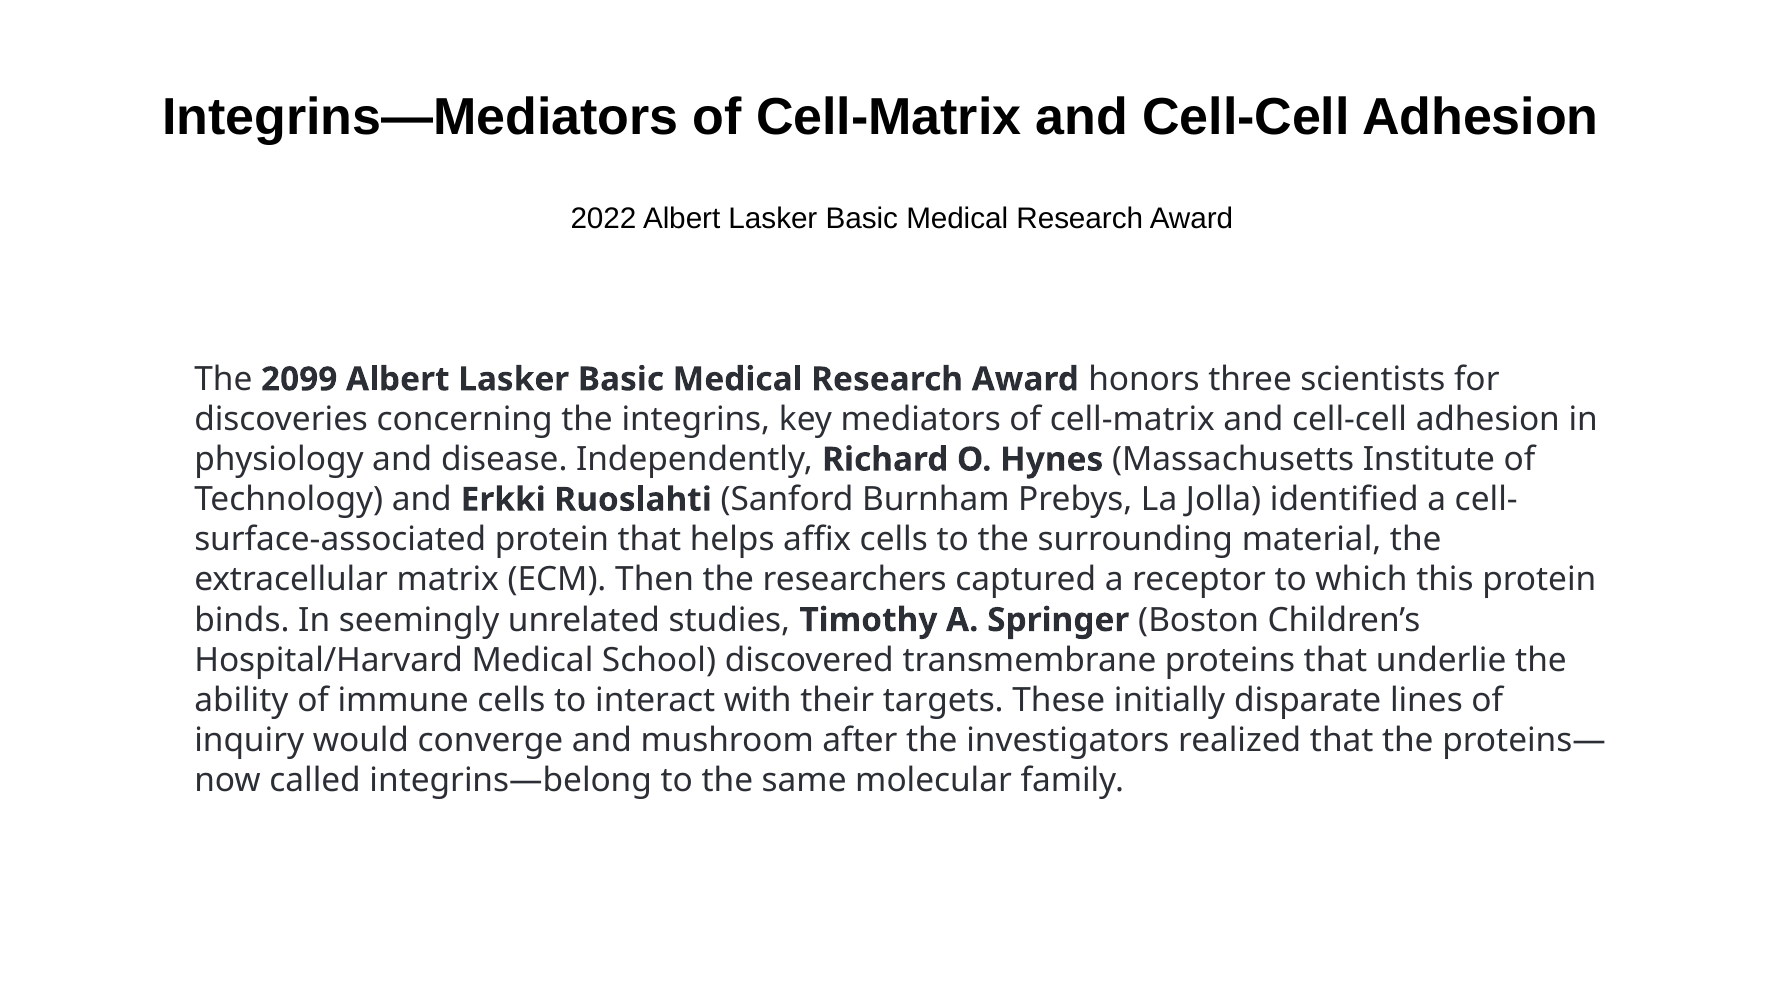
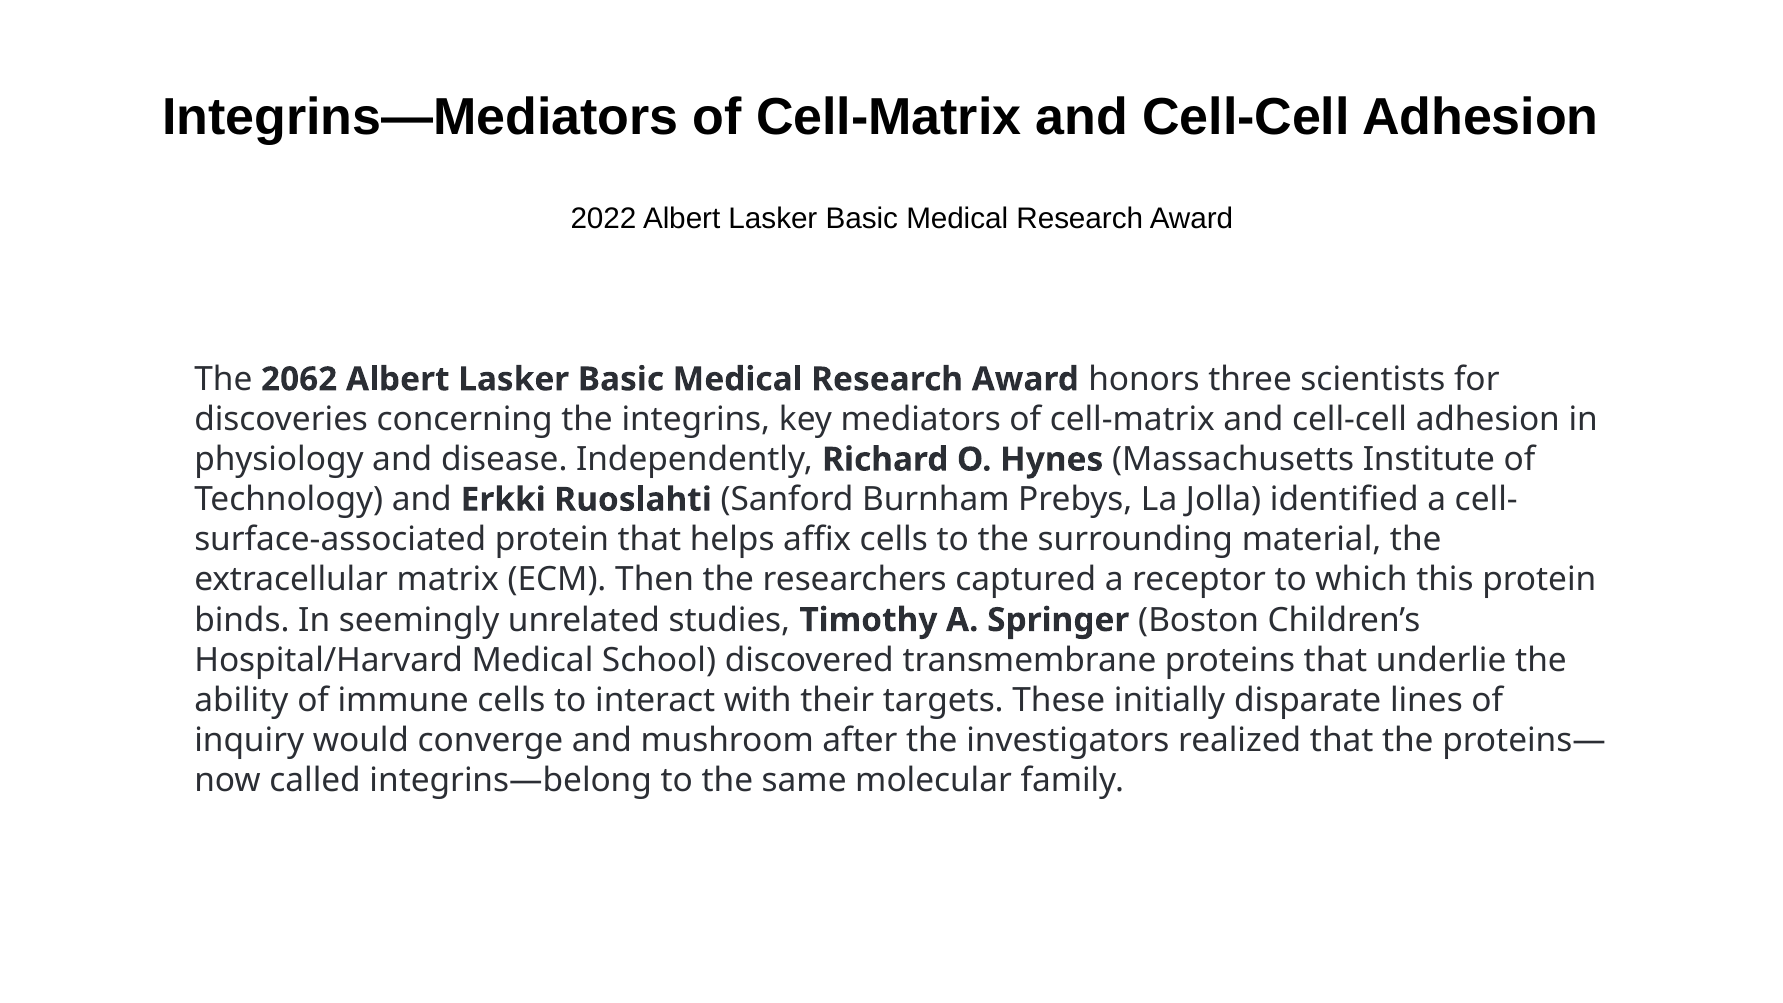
2099: 2099 -> 2062
